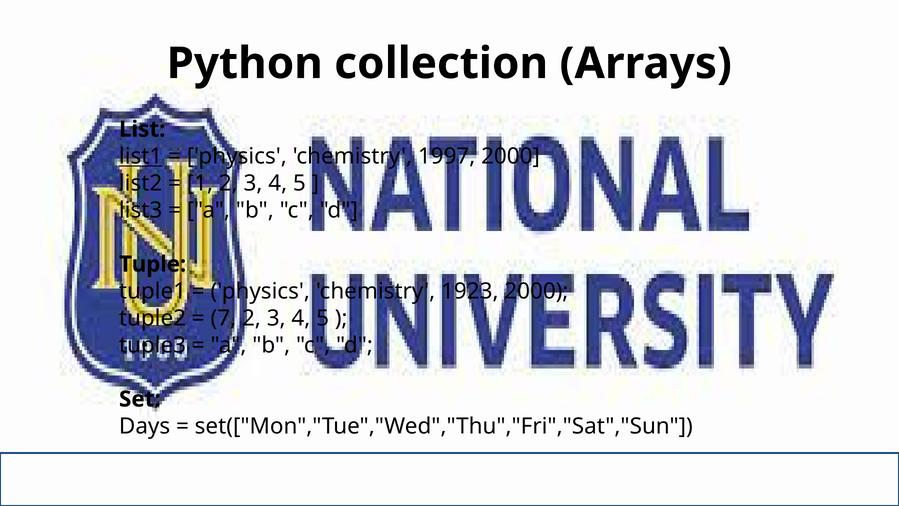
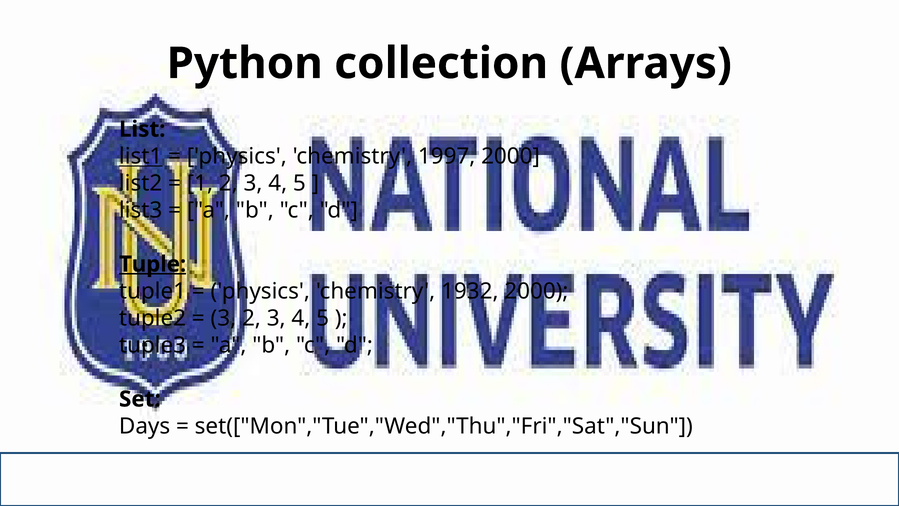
Tuple underline: none -> present
1923: 1923 -> 1932
7 at (223, 318): 7 -> 3
